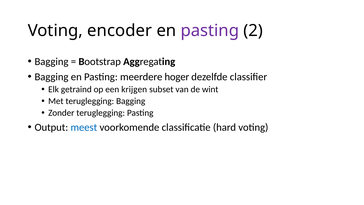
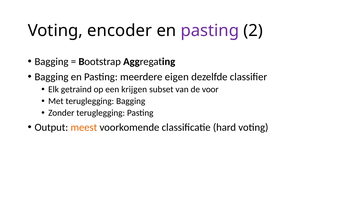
hoger: hoger -> eigen
wint: wint -> voor
meest colour: blue -> orange
